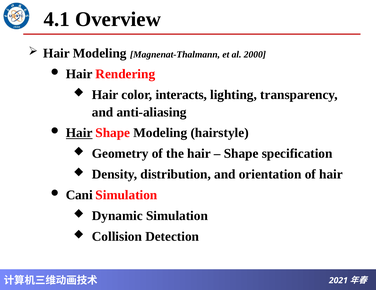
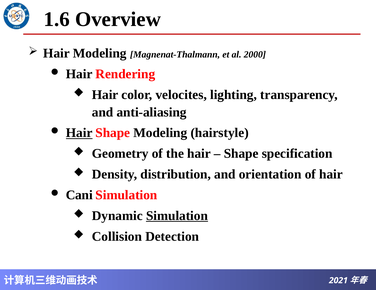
4.1: 4.1 -> 1.6
interacts: interacts -> velocites
Simulation at (177, 216) underline: none -> present
